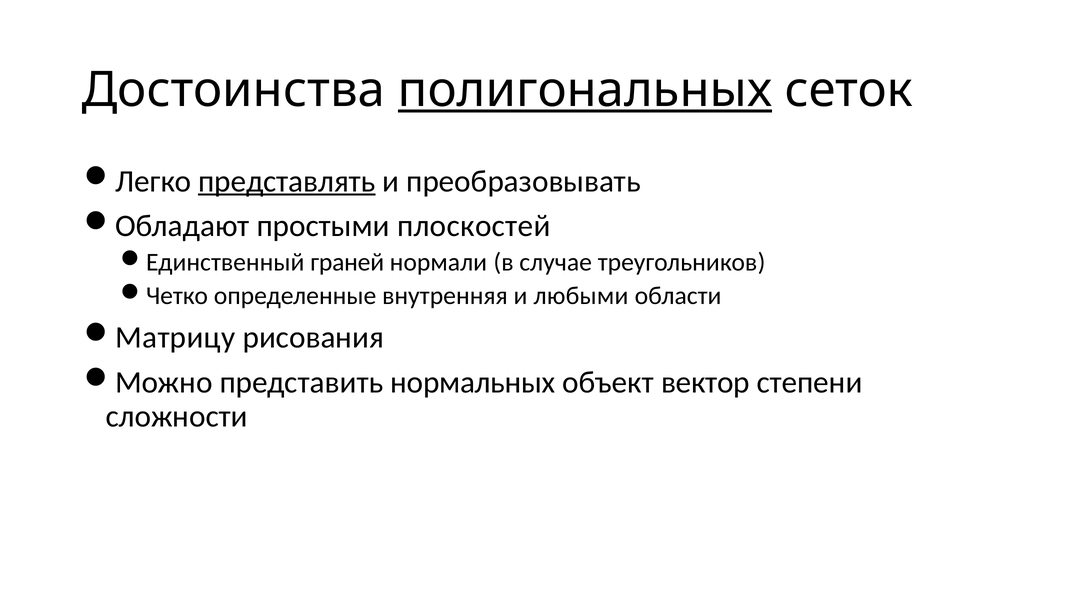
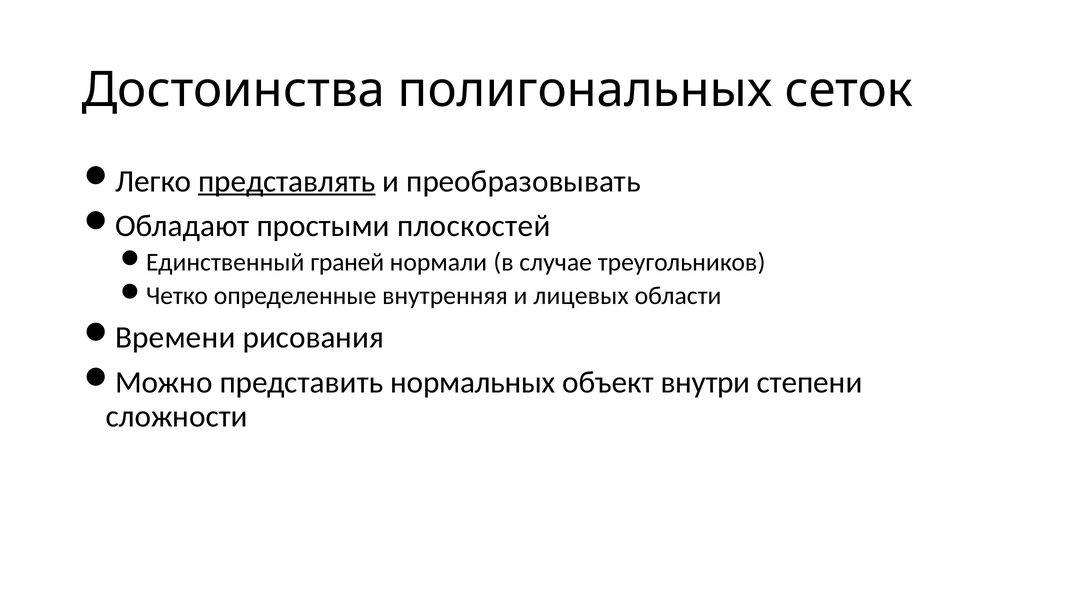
полигональных underline: present -> none
любыми: любыми -> лицевых
Матрицу: Матрицу -> Времени
вектор: вектор -> внутри
